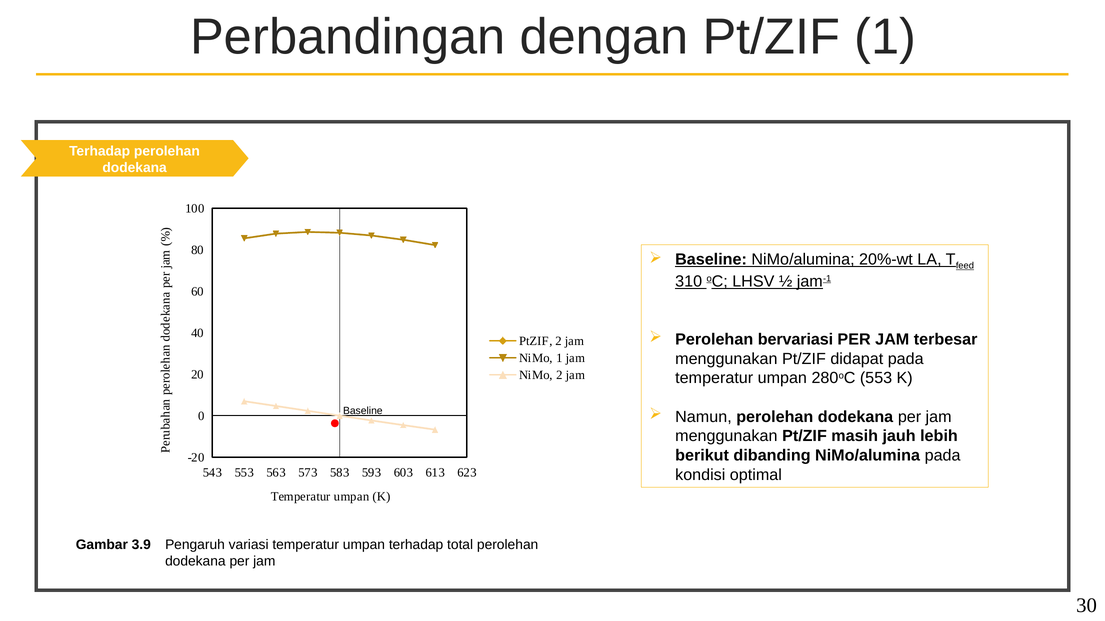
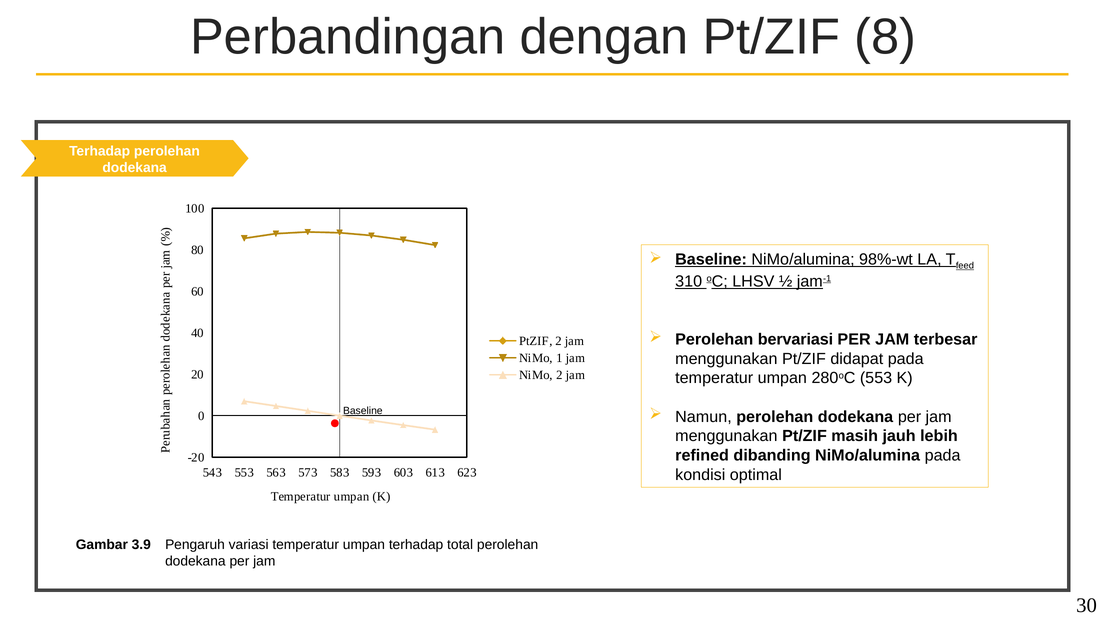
Pt/ZIF 1: 1 -> 8
20%-wt: 20%-wt -> 98%-wt
berikut: berikut -> refined
